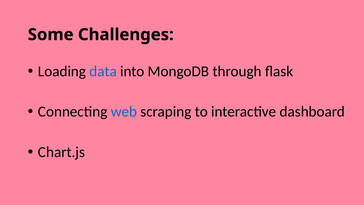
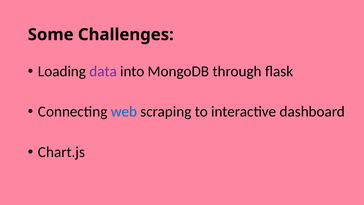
data colour: blue -> purple
